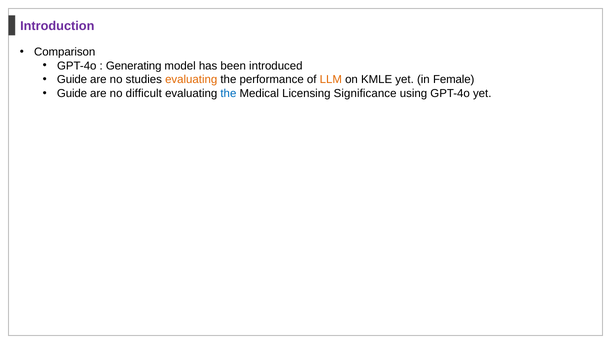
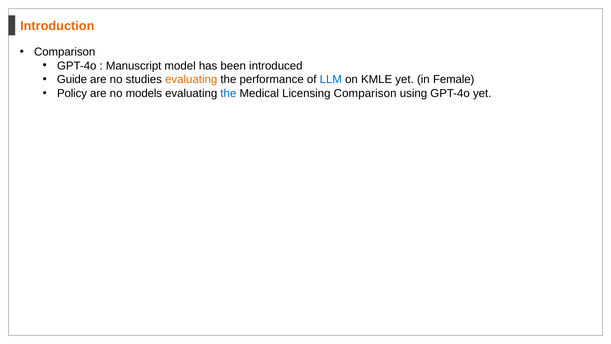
Introduction colour: purple -> orange
Generating: Generating -> Manuscript
LLM colour: orange -> blue
Guide at (72, 93): Guide -> Policy
difficult: difficult -> models
Licensing Significance: Significance -> Comparison
